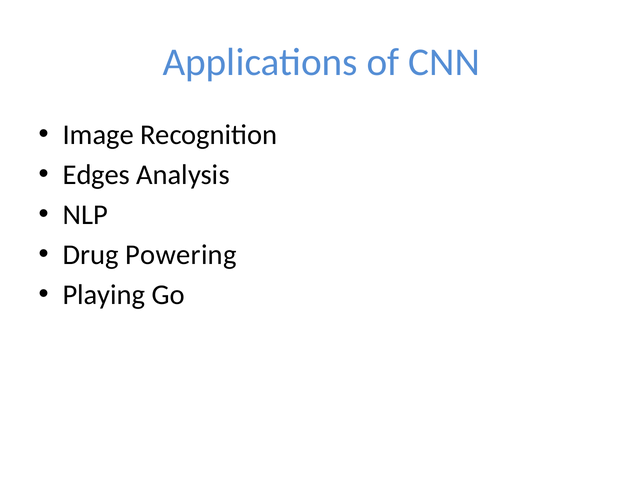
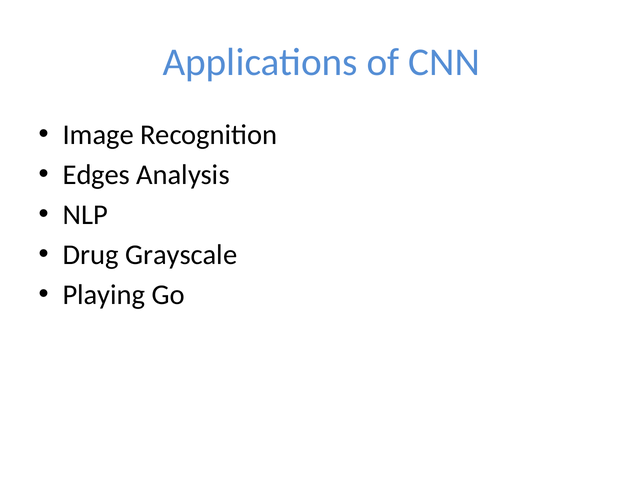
Powering: Powering -> Grayscale
